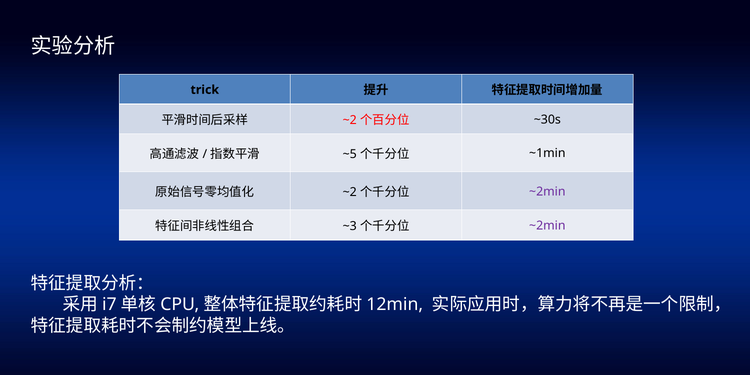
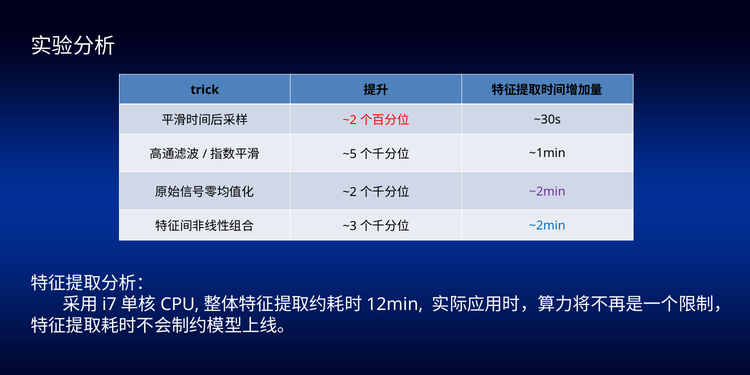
~2min at (547, 226) colour: purple -> blue
